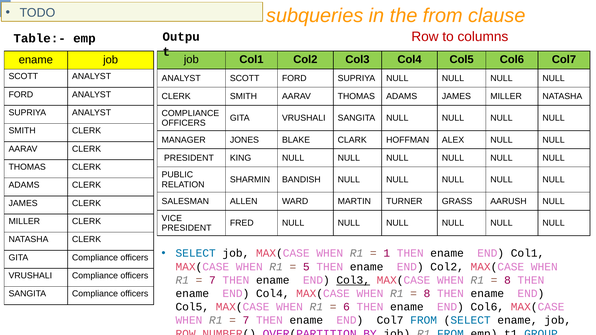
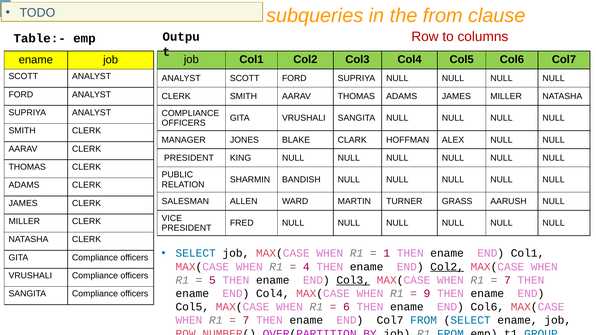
5: 5 -> 4
Col2 at (447, 267) underline: none -> present
7 at (212, 280): 7 -> 5
8 at (507, 280): 8 -> 7
8 at (427, 294): 8 -> 9
